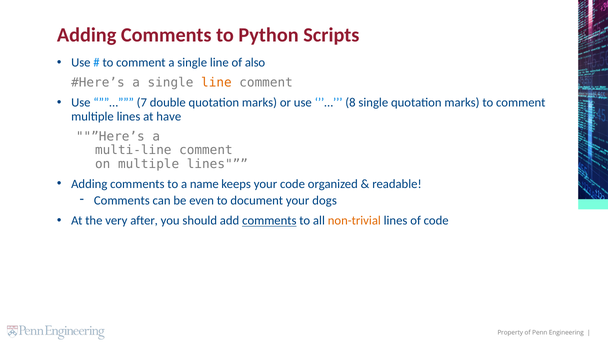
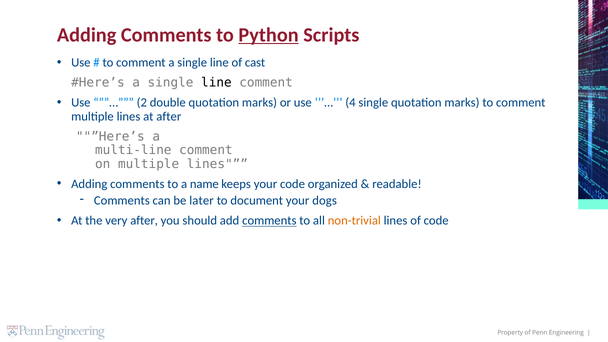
Python underline: none -> present
also: also -> cast
line at (216, 83) colour: orange -> black
7: 7 -> 2
8: 8 -> 4
at have: have -> after
even: even -> later
